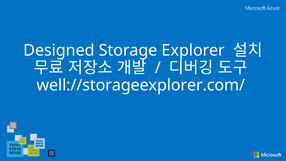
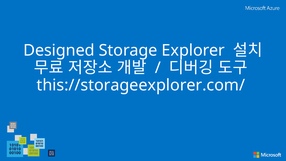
well://storageexplorer.com/: well://storageexplorer.com/ -> this://storageexplorer.com/
